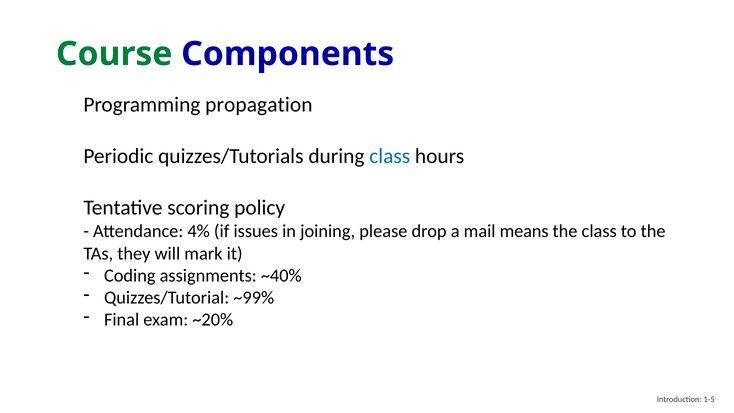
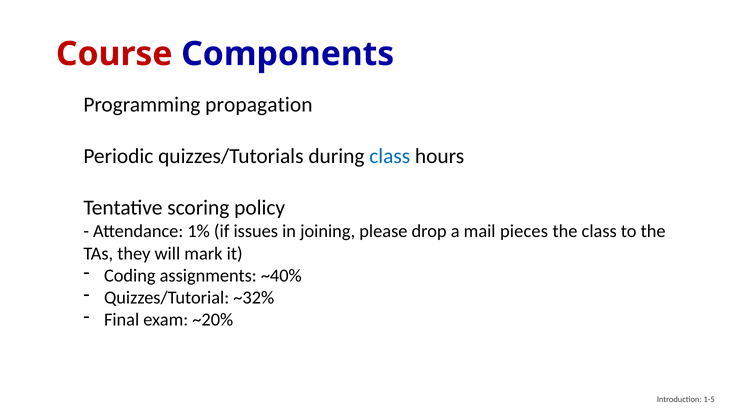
Course colour: green -> red
4%: 4% -> 1%
means: means -> pieces
~99%: ~99% -> ~32%
